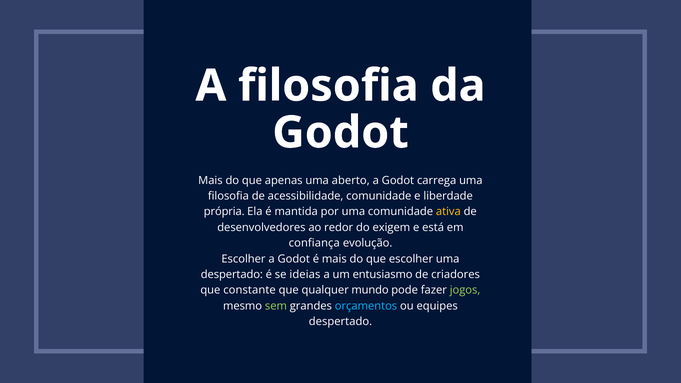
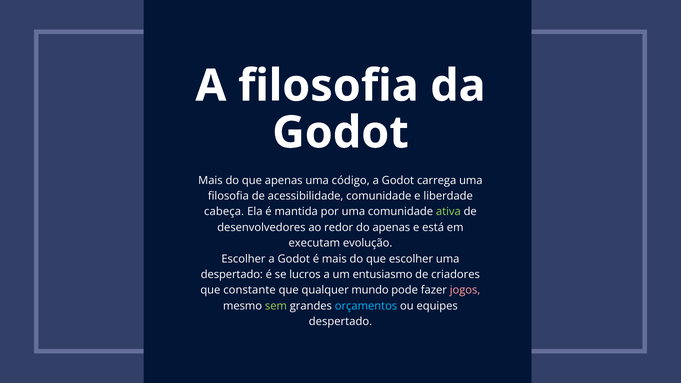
aberto: aberto -> código
própria: própria -> cabeça
ativa colour: yellow -> light green
do exigem: exigem -> apenas
confiança: confiança -> executam
ideias: ideias -> lucros
jogos colour: light green -> pink
